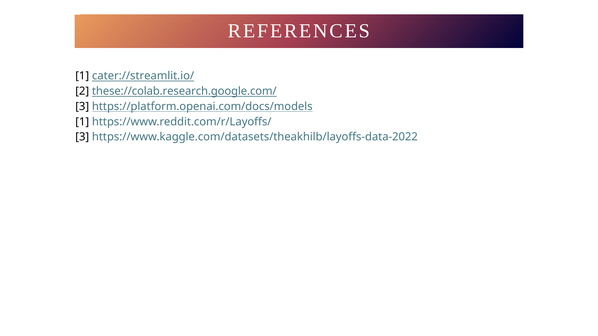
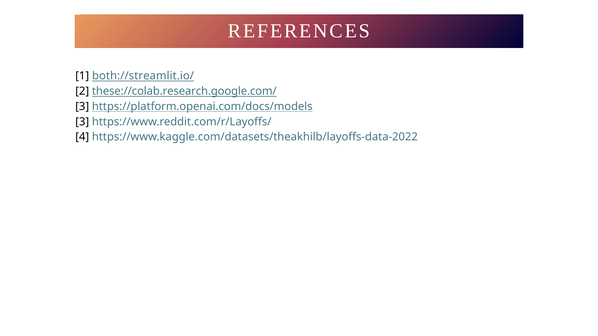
cater://streamlit.io/: cater://streamlit.io/ -> both://streamlit.io/
1 at (82, 122): 1 -> 3
3 at (82, 137): 3 -> 4
